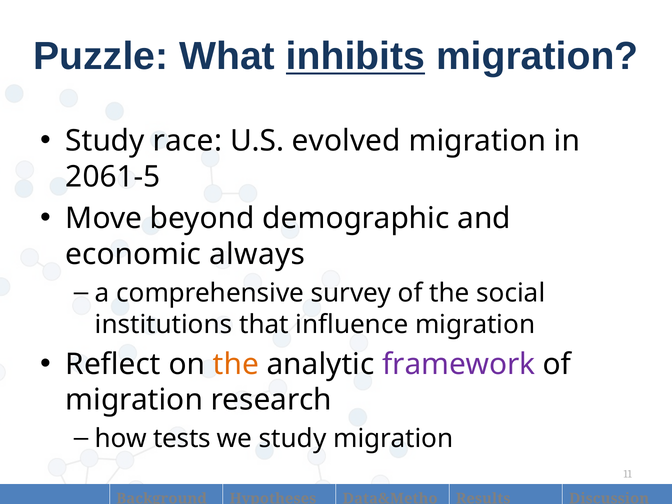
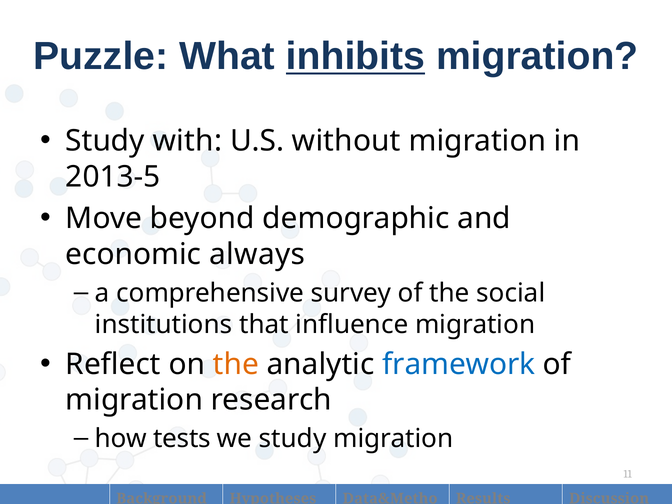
race: race -> with
evolved: evolved -> without
2061-5: 2061-5 -> 2013-5
framework colour: purple -> blue
